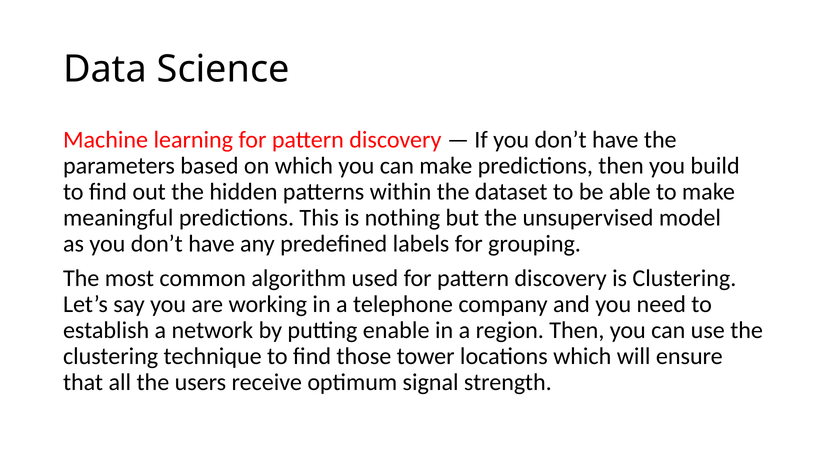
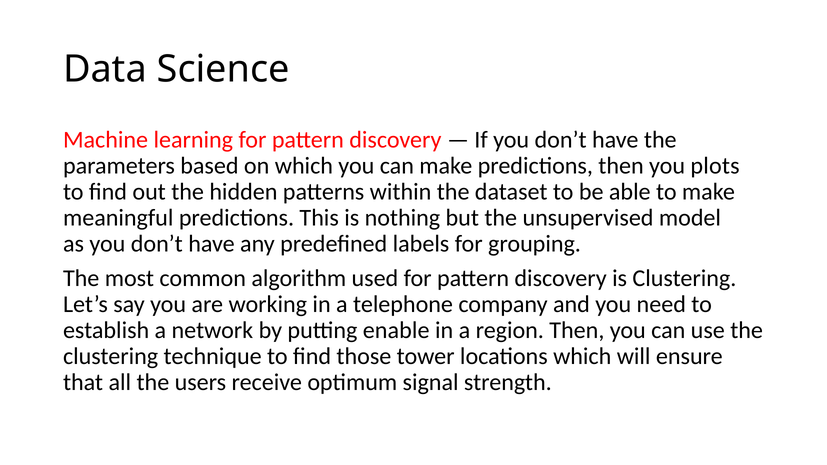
build: build -> plots
